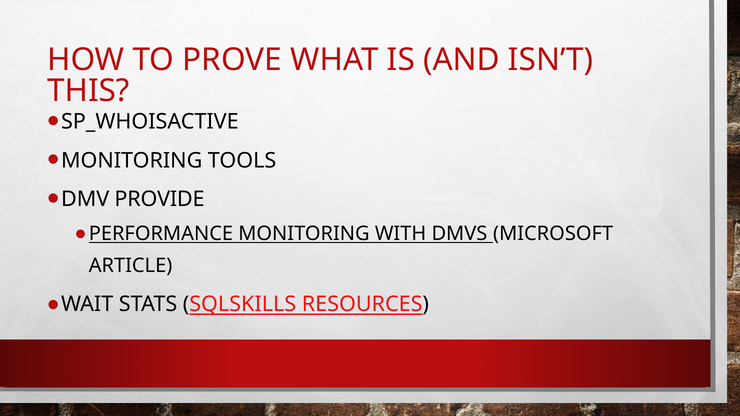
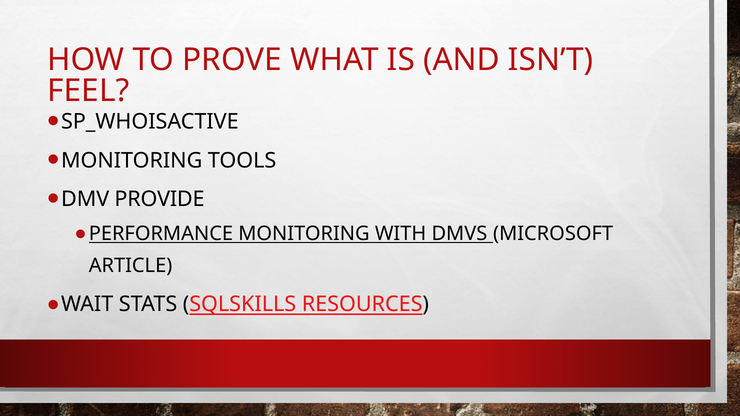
THIS: THIS -> FEEL
